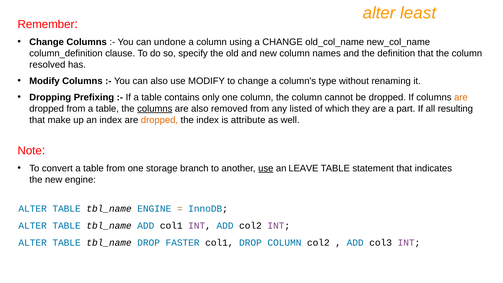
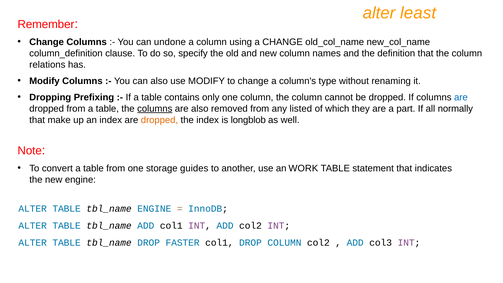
resolved: resolved -> relations
are at (461, 97) colour: orange -> blue
resulting: resulting -> normally
attribute: attribute -> longblob
branch: branch -> guides
use at (266, 168) underline: present -> none
LEAVE: LEAVE -> WORK
